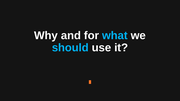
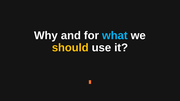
should colour: light blue -> yellow
